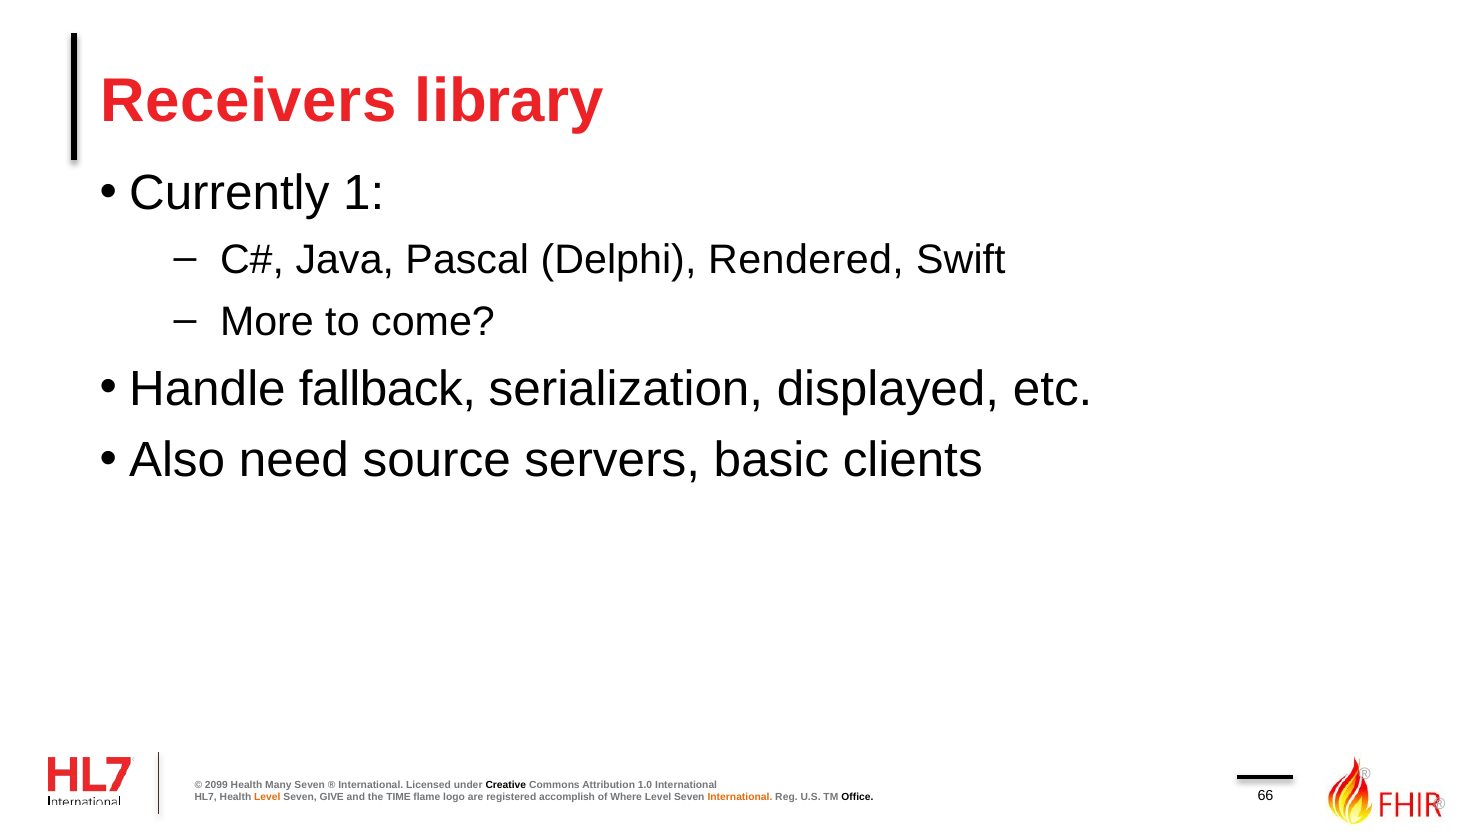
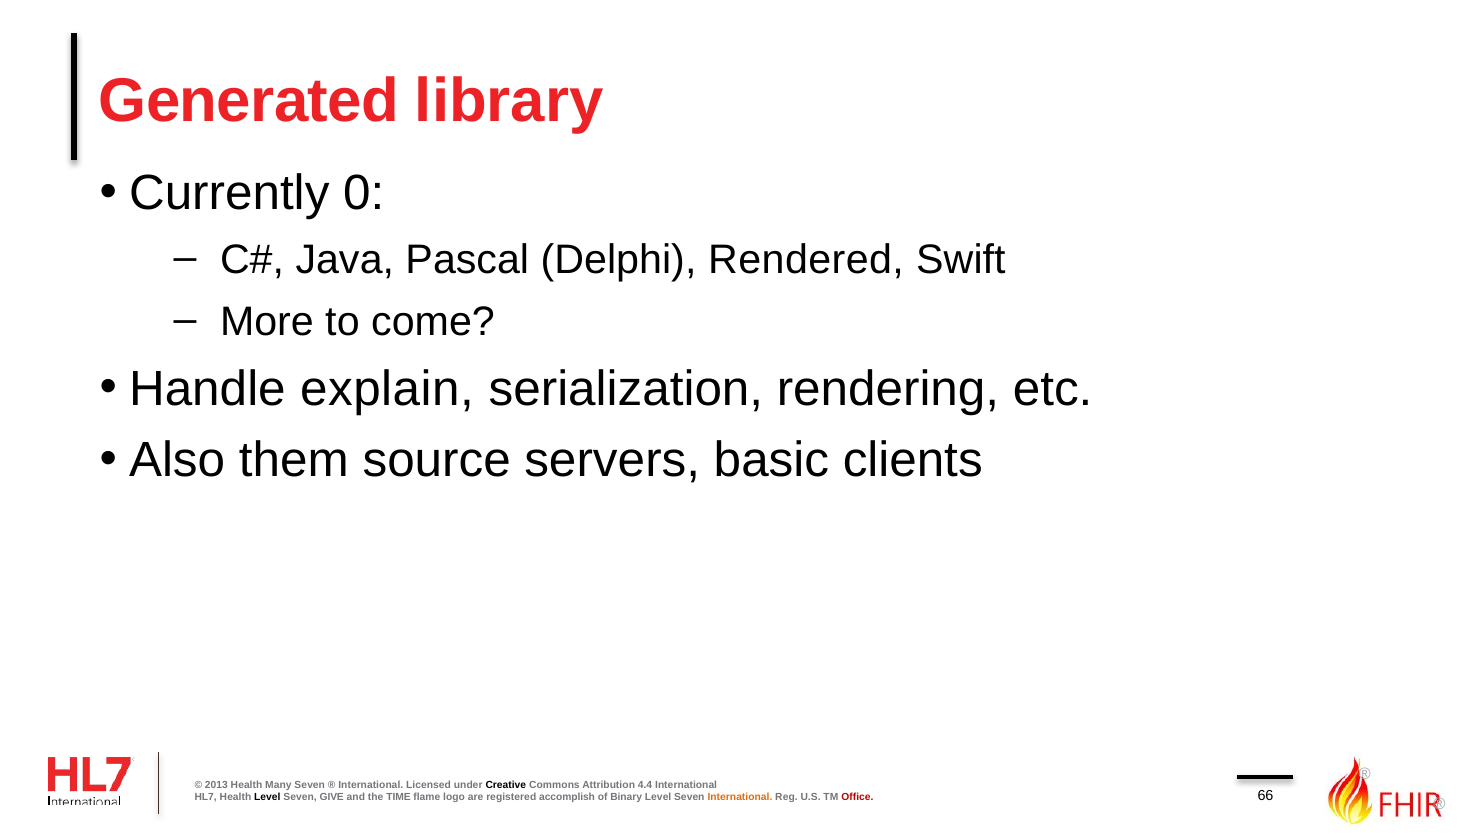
Receivers: Receivers -> Generated
1: 1 -> 0
fallback: fallback -> explain
displayed: displayed -> rendering
need: need -> them
2099: 2099 -> 2013
1.0: 1.0 -> 4.4
Level at (267, 797) colour: orange -> black
Where: Where -> Binary
Office colour: black -> red
